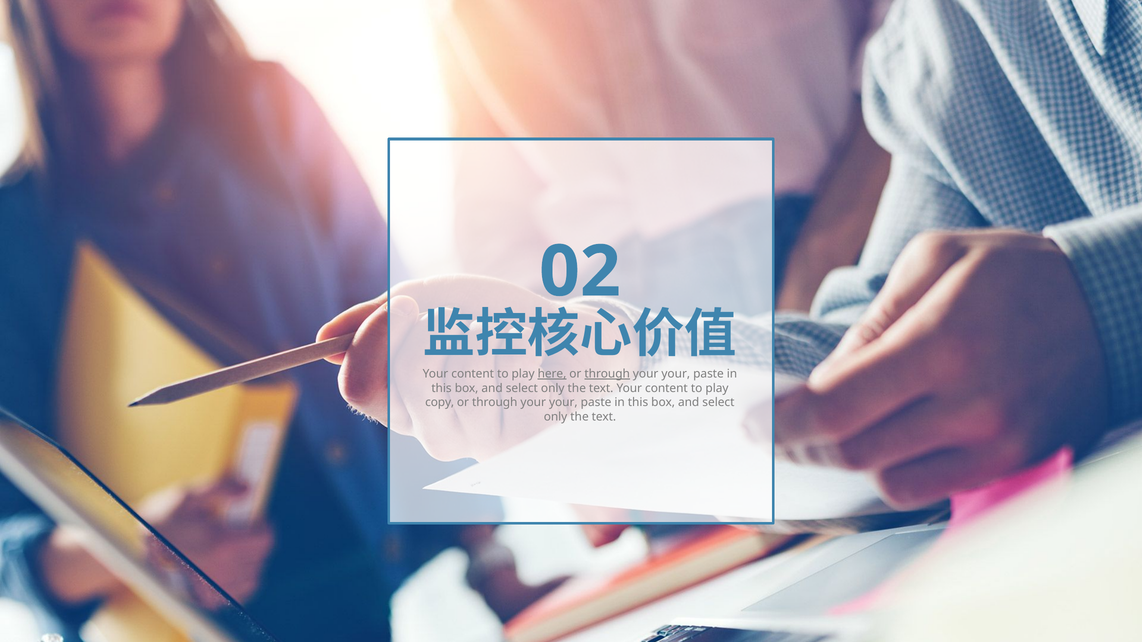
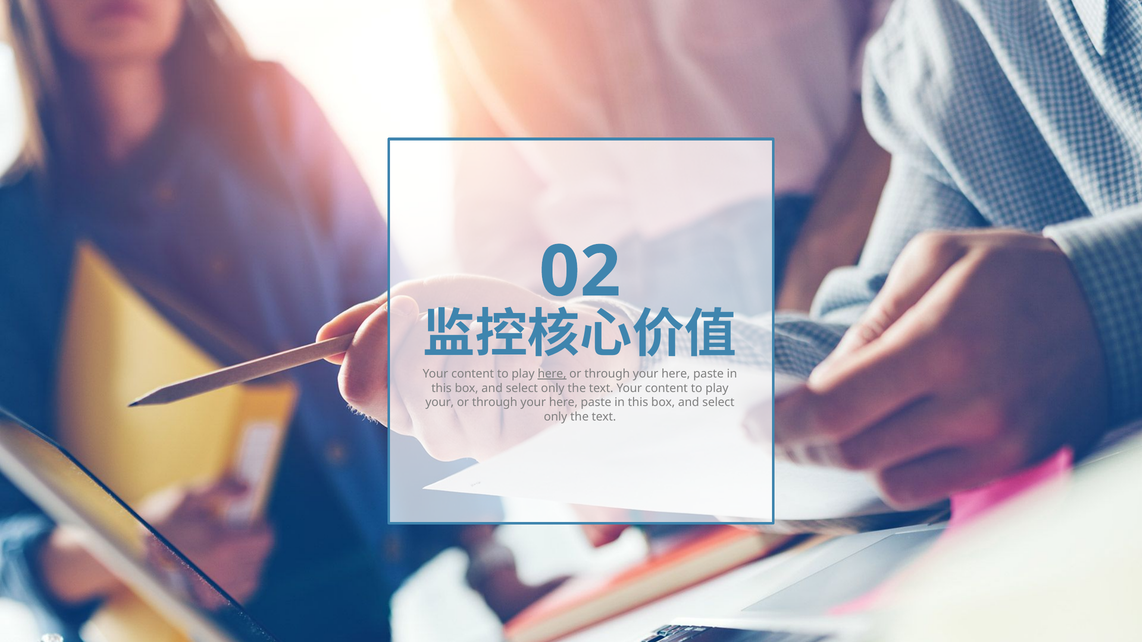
through at (607, 374) underline: present -> none
your at (676, 374): your -> here
copy at (440, 403): copy -> your
your at (563, 403): your -> here
